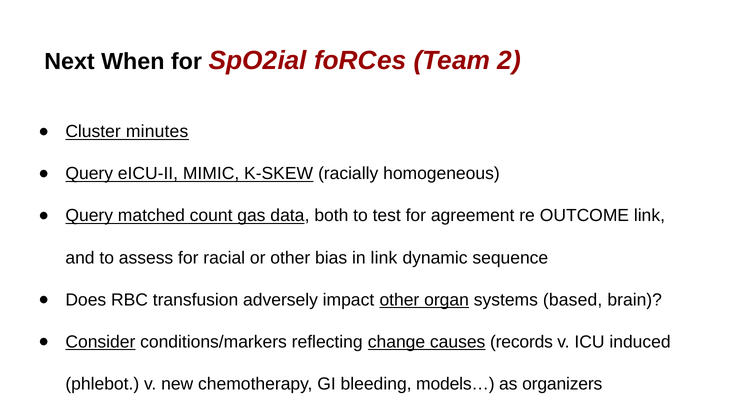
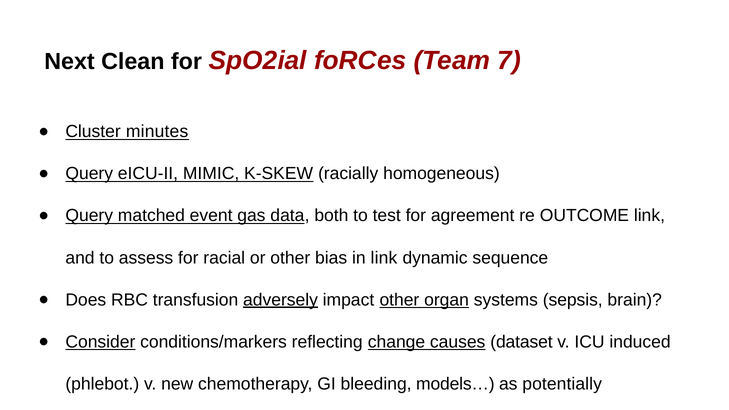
When: When -> Clean
2: 2 -> 7
count: count -> event
adversely underline: none -> present
based: based -> sepsis
records: records -> dataset
organizers: organizers -> potentially
